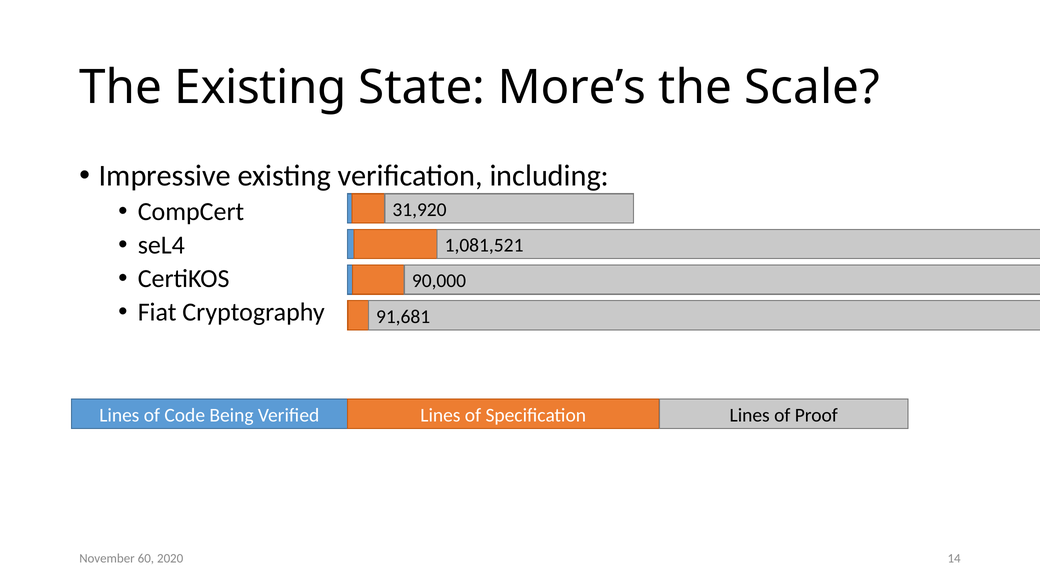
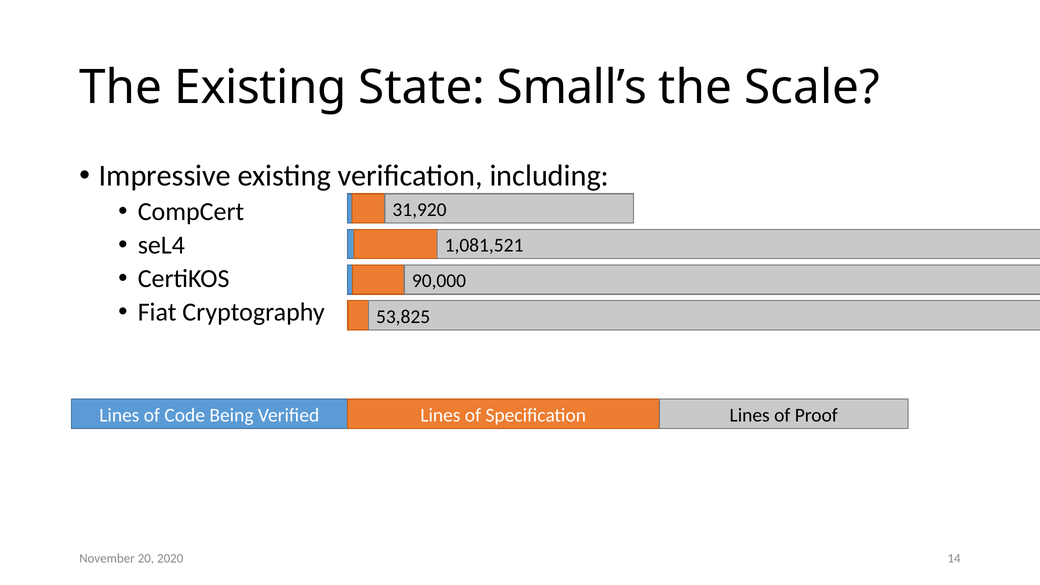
More’s: More’s -> Small’s
91,681: 91,681 -> 53,825
60: 60 -> 20
